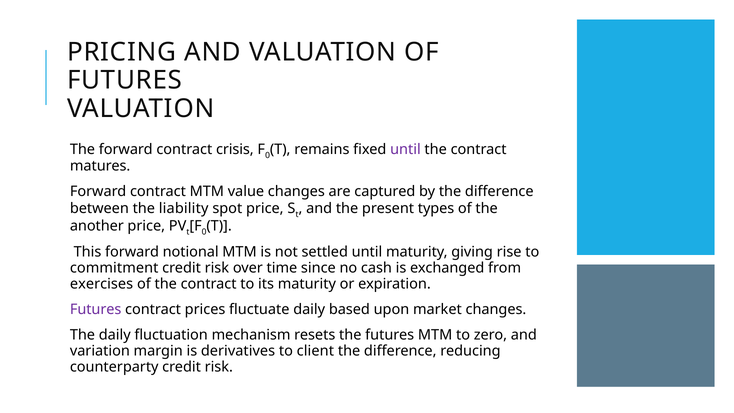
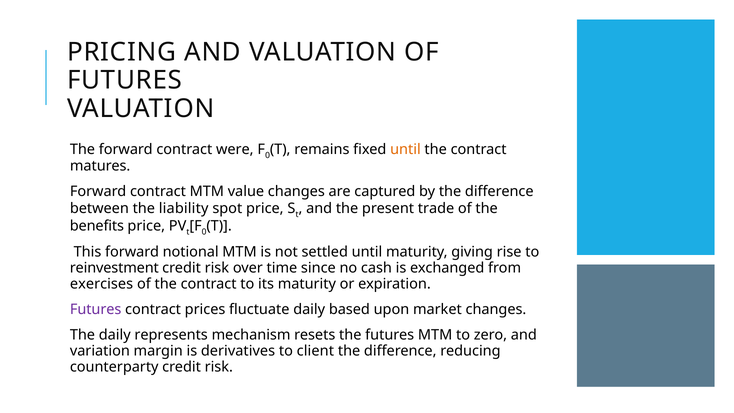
crisis: crisis -> were
until at (405, 150) colour: purple -> orange
types: types -> trade
another: another -> benefits
commitment: commitment -> reinvestment
fluctuation: fluctuation -> represents
